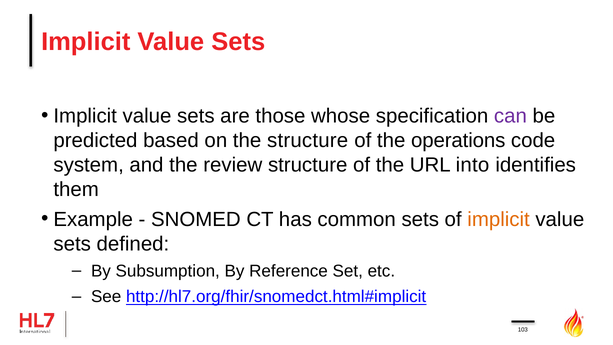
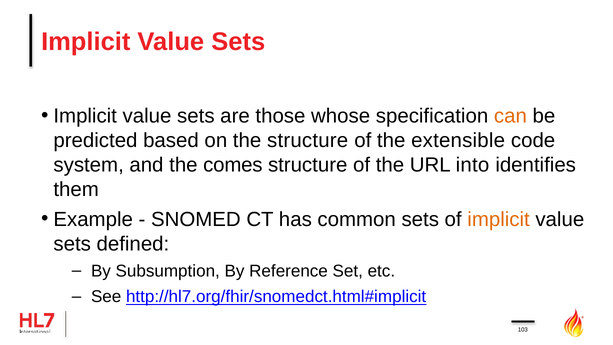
can colour: purple -> orange
operations: operations -> extensible
review: review -> comes
